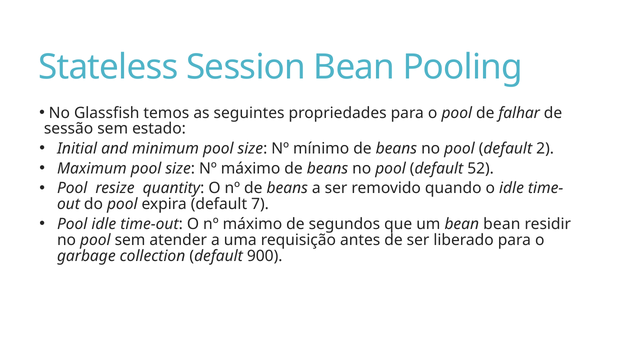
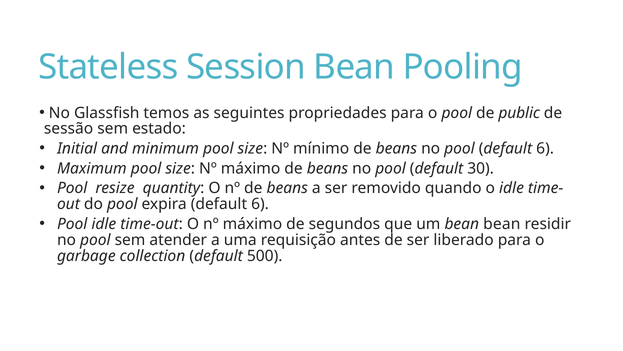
falhar: falhar -> public
pool default 2: 2 -> 6
52: 52 -> 30
expira default 7: 7 -> 6
900: 900 -> 500
